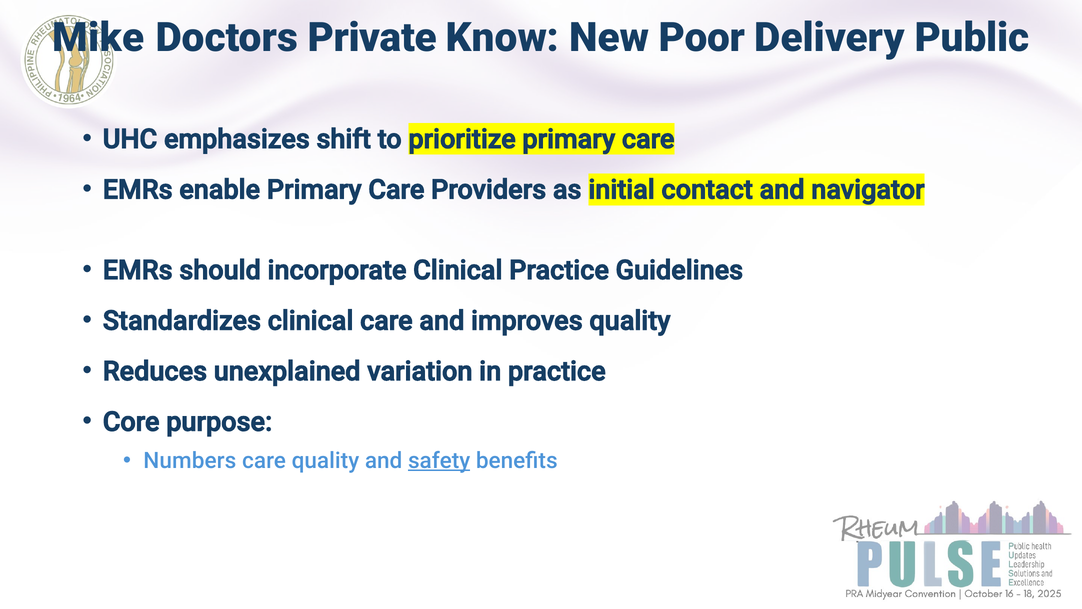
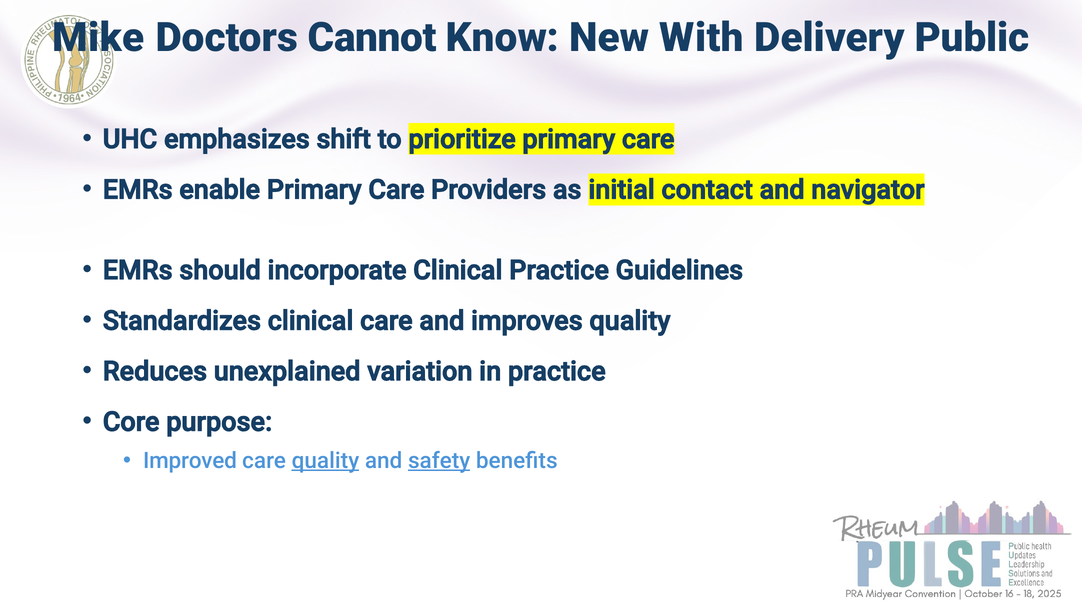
Private: Private -> Cannot
Poor: Poor -> With
Numbers: Numbers -> Improved
quality at (325, 460) underline: none -> present
